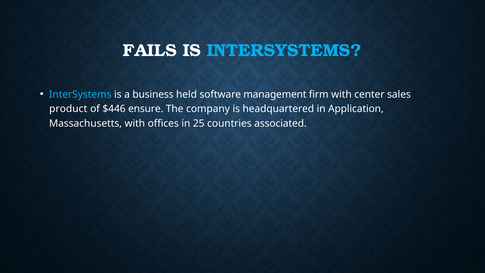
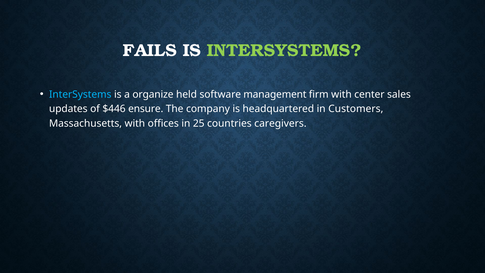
INTERSYSTEMS at (284, 51) colour: light blue -> light green
business: business -> organize
product: product -> updates
Application: Application -> Customers
associated: associated -> caregivers
